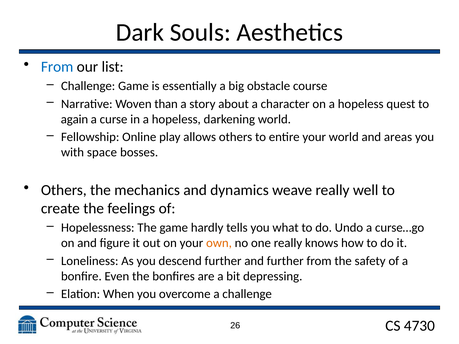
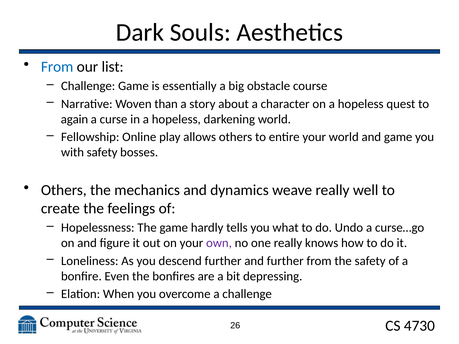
and areas: areas -> game
with space: space -> safety
own colour: orange -> purple
